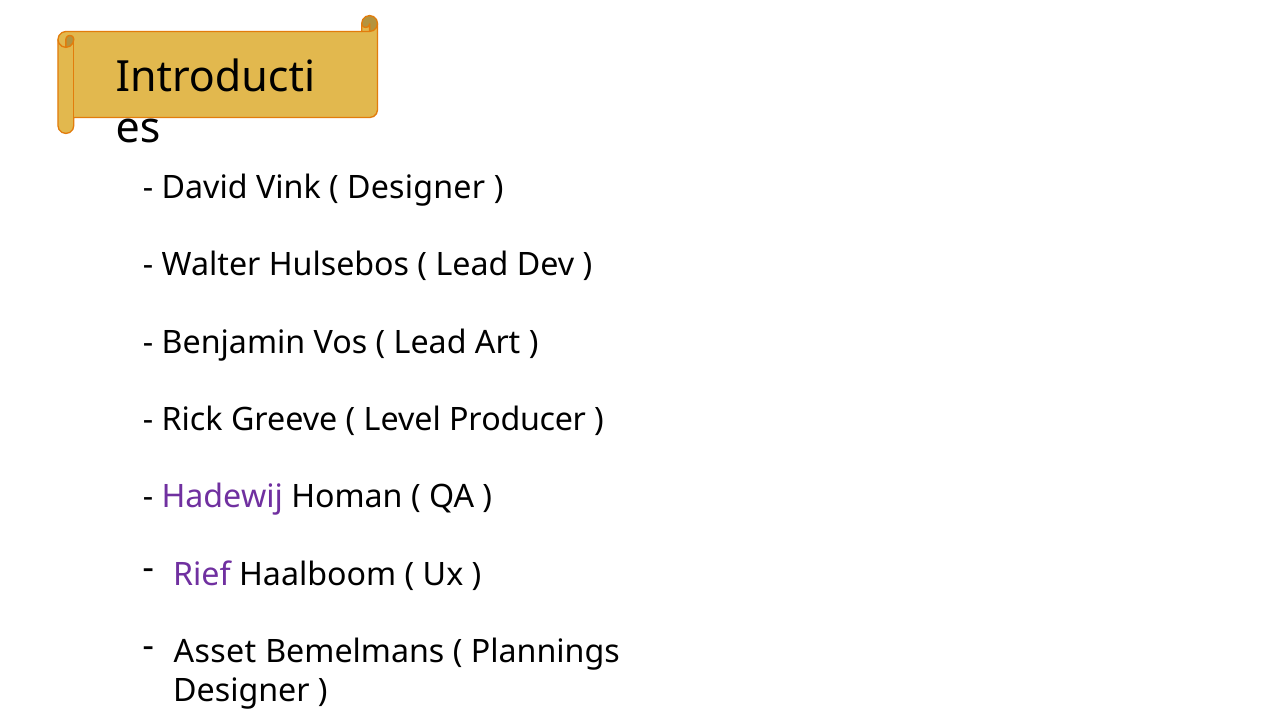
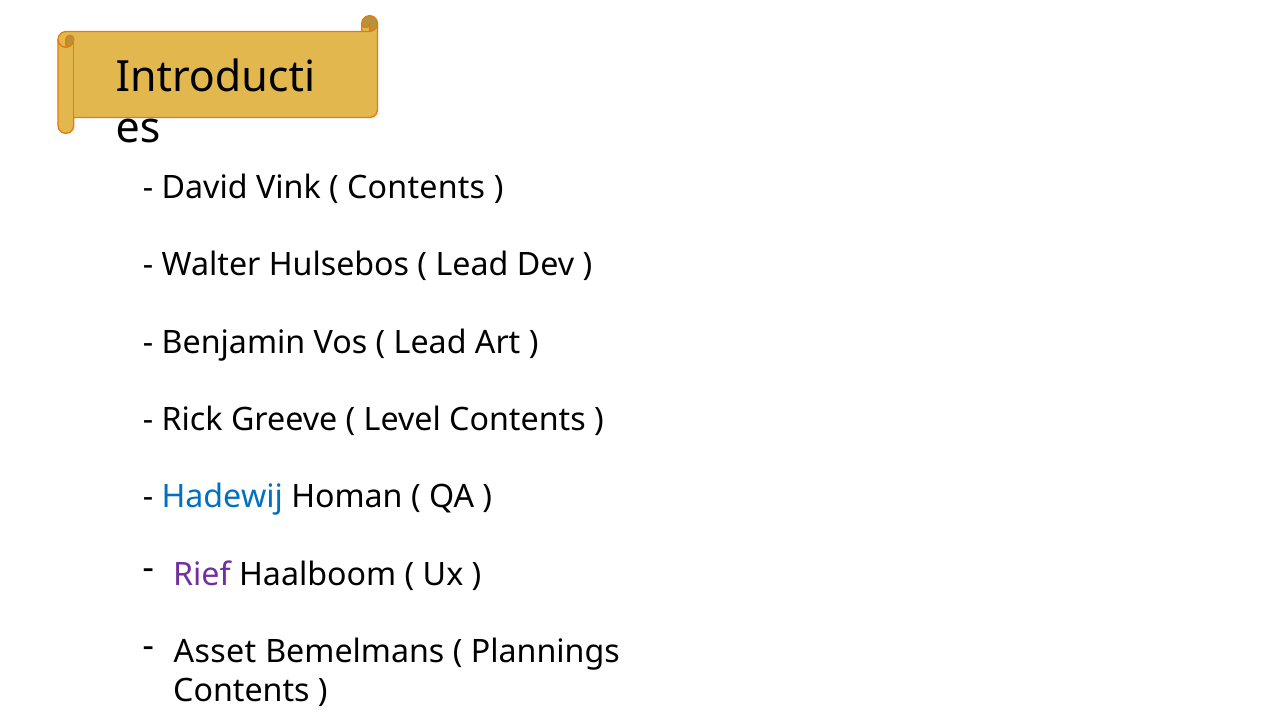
Designer at (416, 188): Designer -> Contents
Level Producer: Producer -> Contents
Hadewij colour: purple -> blue
Designer at (241, 690): Designer -> Contents
